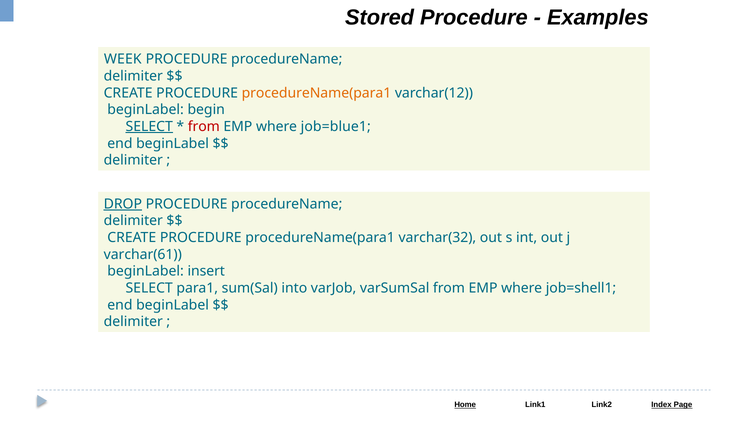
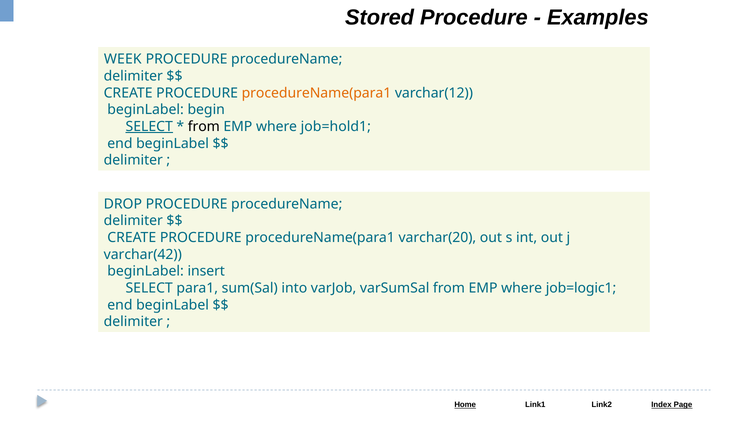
from at (204, 127) colour: red -> black
job=blue1: job=blue1 -> job=hold1
DROP underline: present -> none
varchar(32: varchar(32 -> varchar(20
varchar(61: varchar(61 -> varchar(42
job=shell1: job=shell1 -> job=logic1
